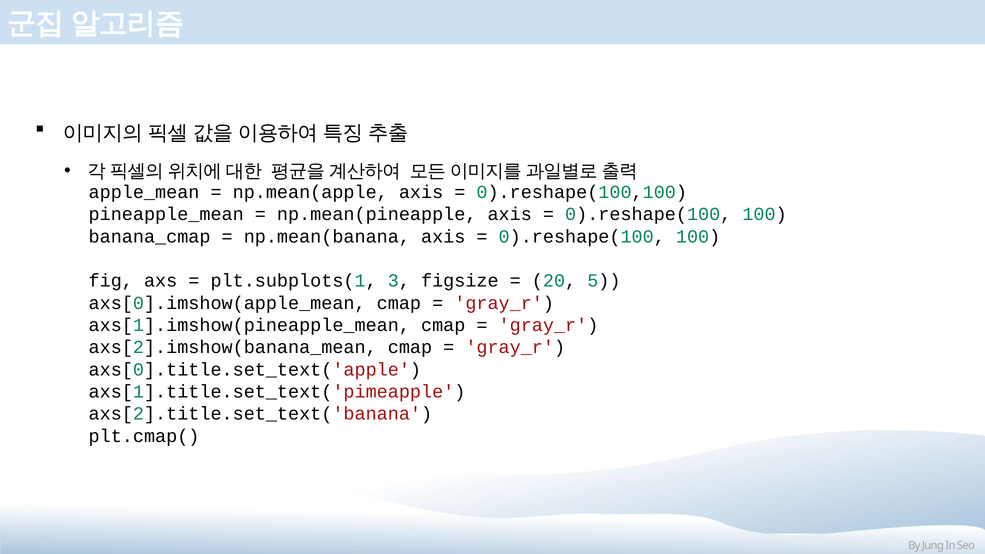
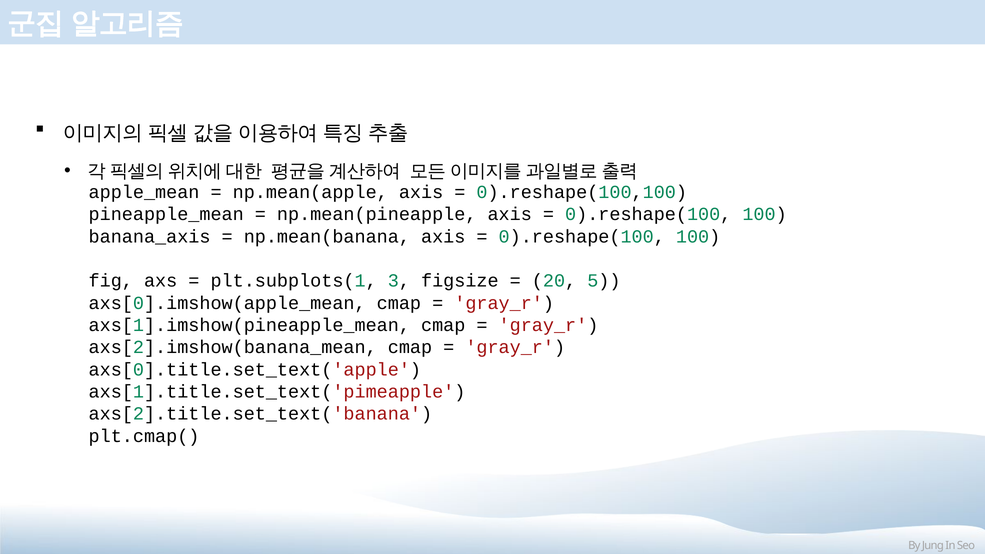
banana_cmap: banana_cmap -> banana_axis
